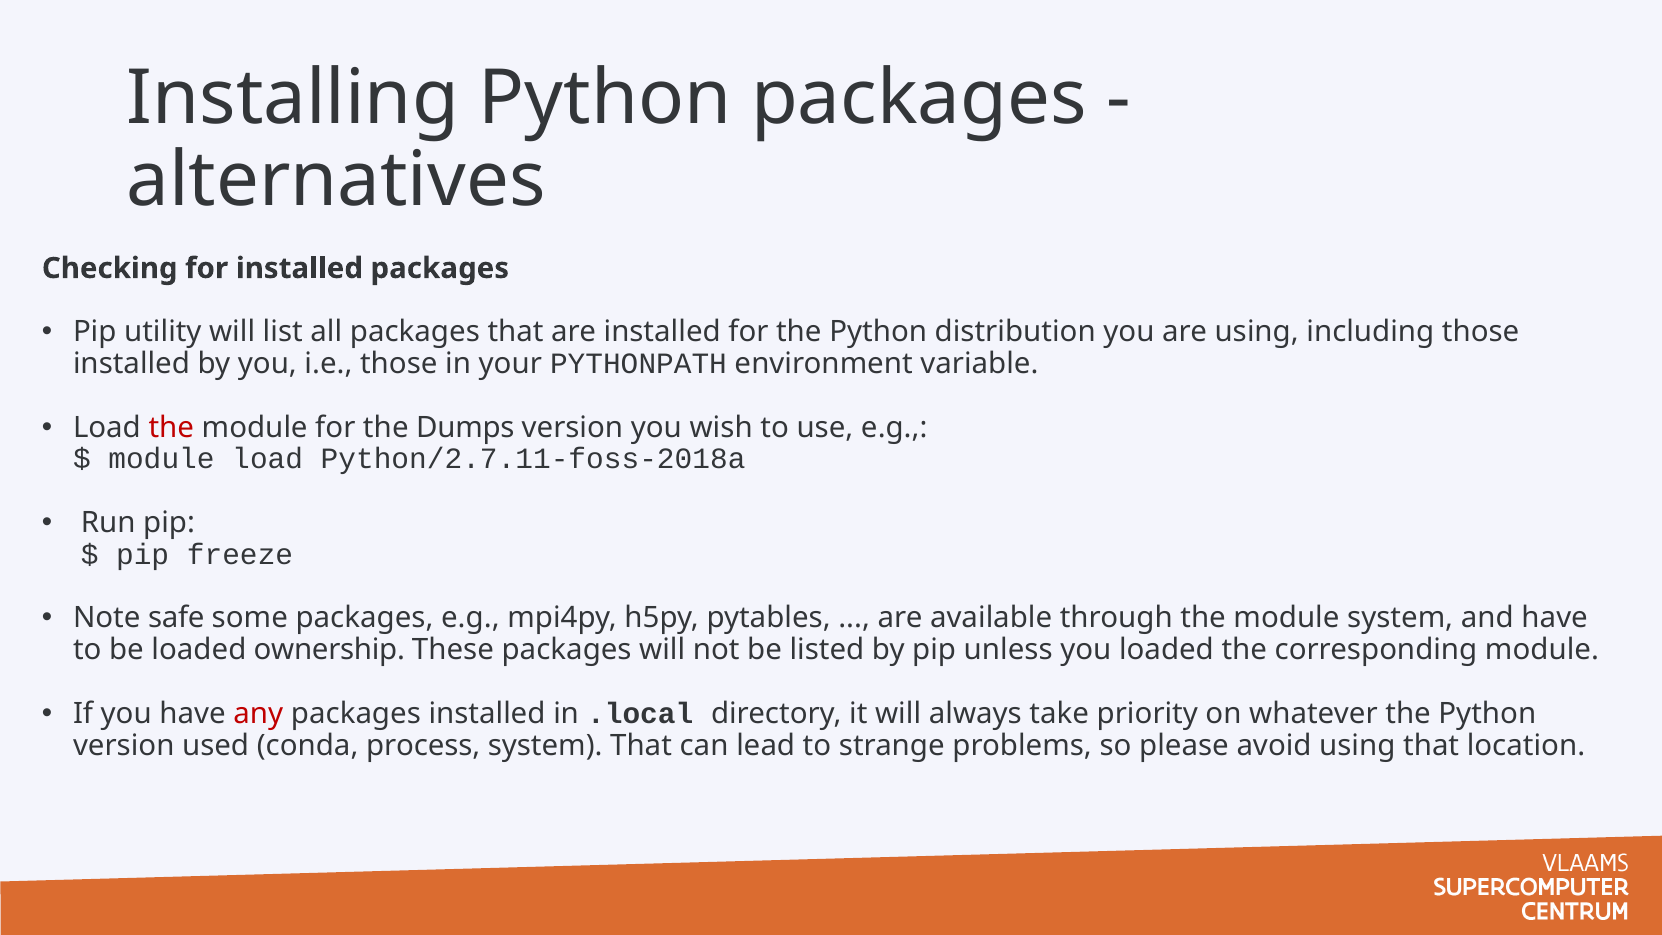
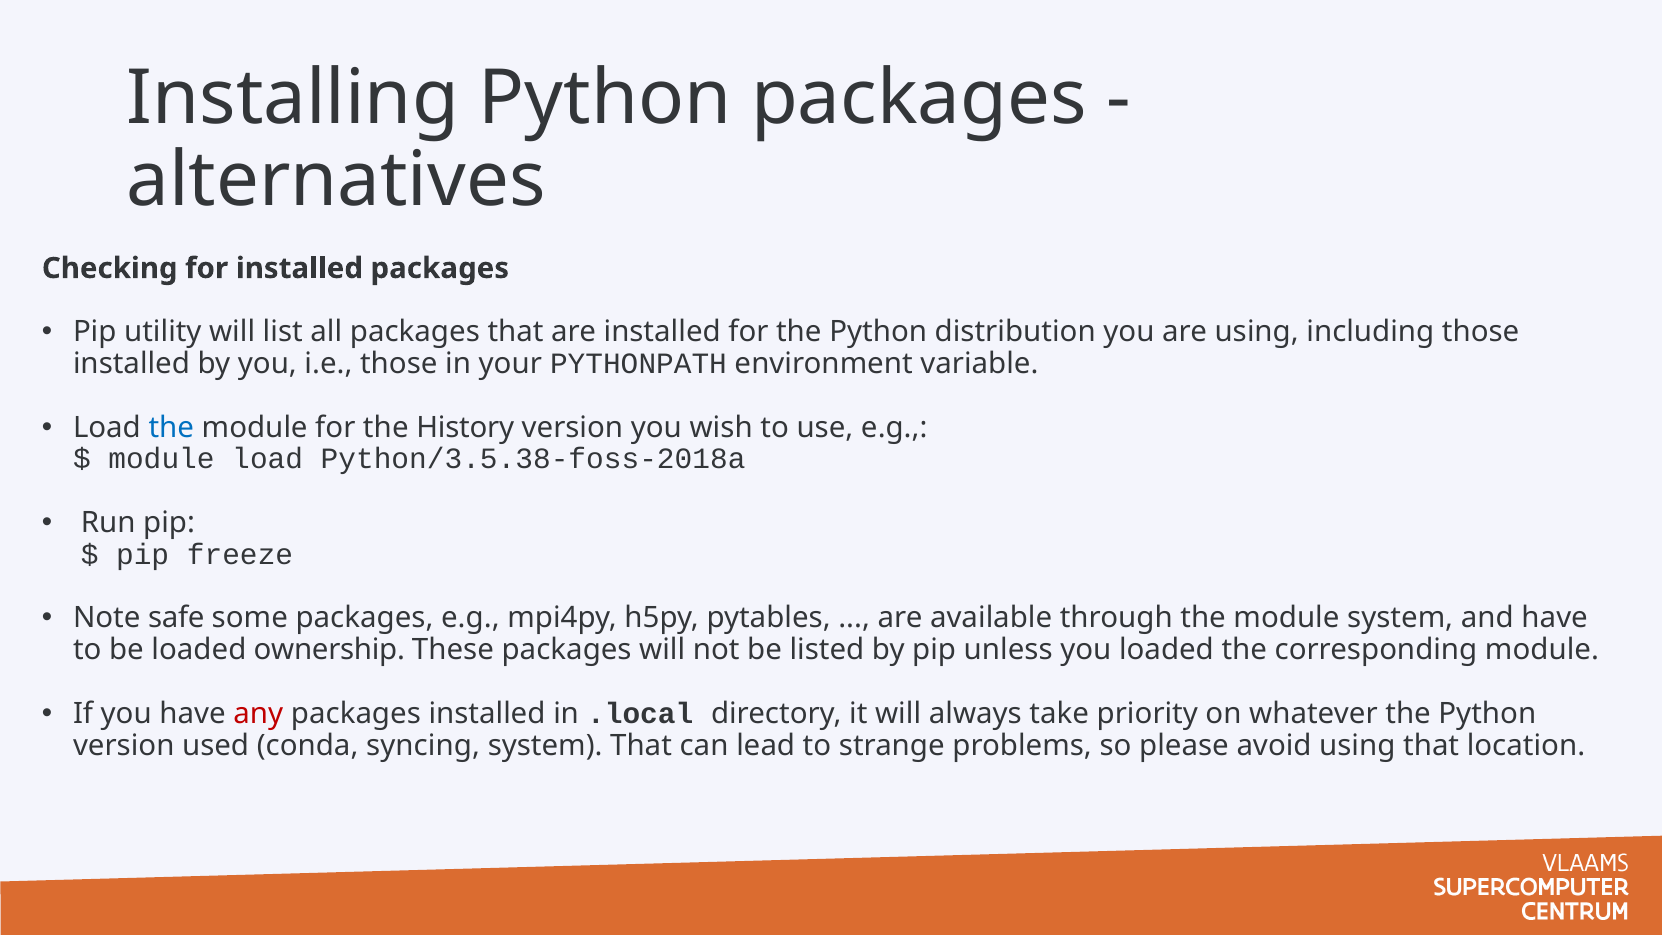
the at (171, 427) colour: red -> blue
Dumps: Dumps -> History
Python/2.7.11-foss-2018a: Python/2.7.11-foss-2018a -> Python/3.5.38-foss-2018a
process: process -> syncing
